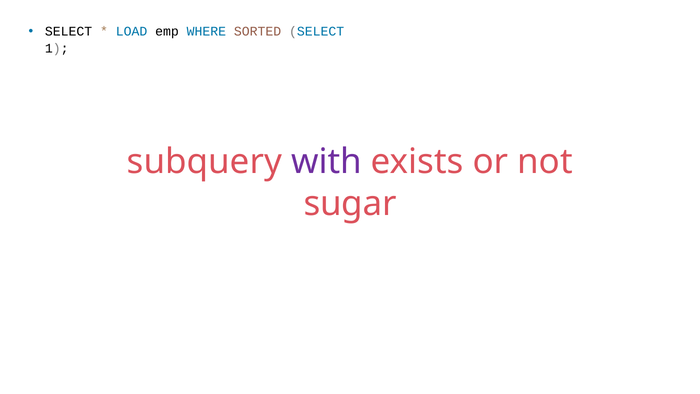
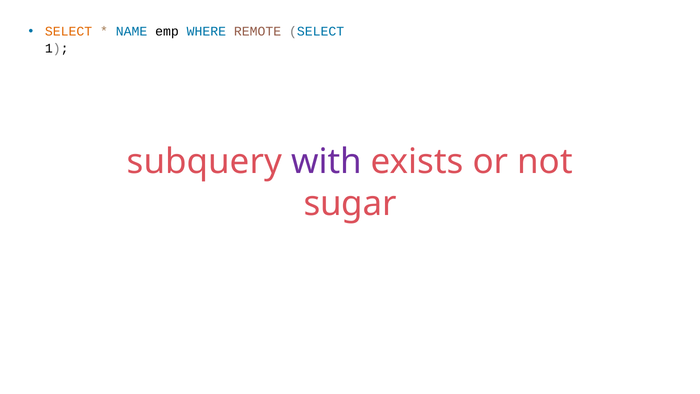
SELECT at (69, 32) colour: black -> orange
LOAD: LOAD -> NAME
SORTED: SORTED -> REMOTE
